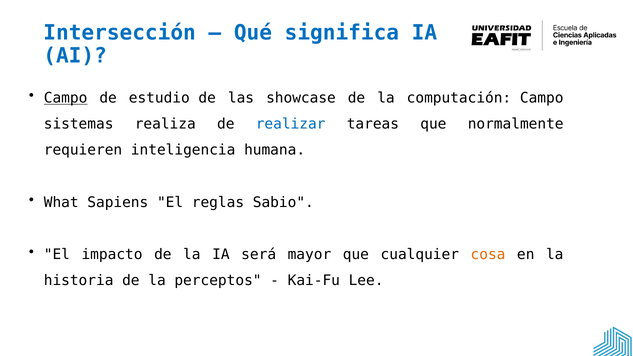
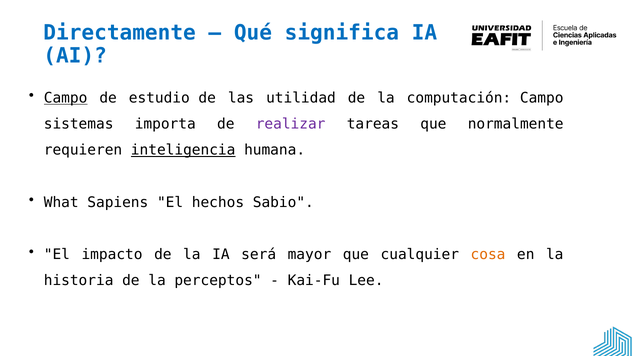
Intersección: Intersección -> Directamente
showcase: showcase -> utilidad
realiza: realiza -> importa
realizar colour: blue -> purple
inteligencia underline: none -> present
reglas: reglas -> hechos
